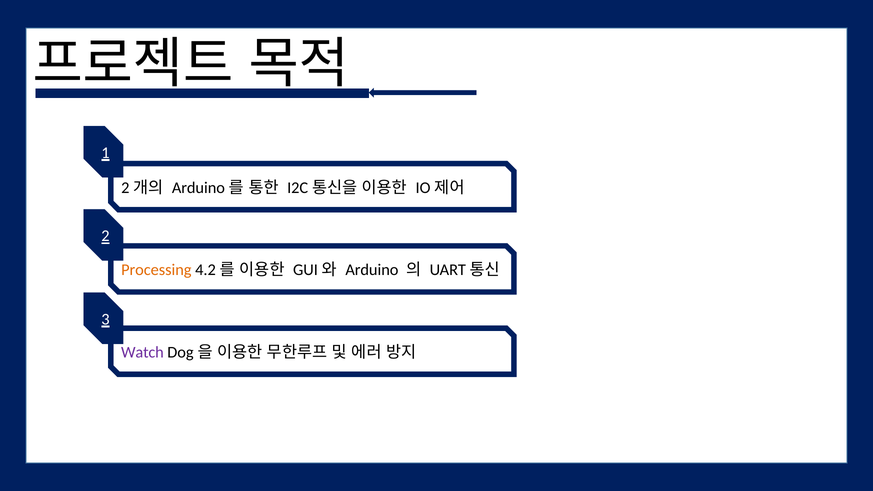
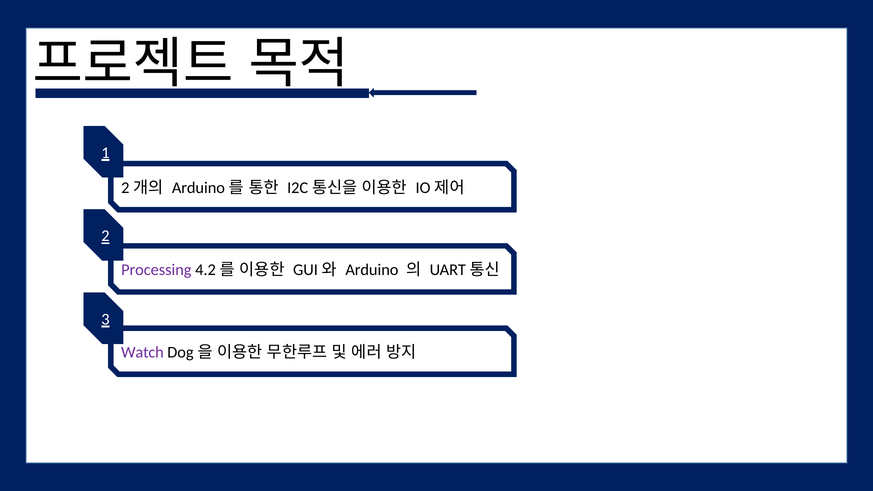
Processing colour: orange -> purple
